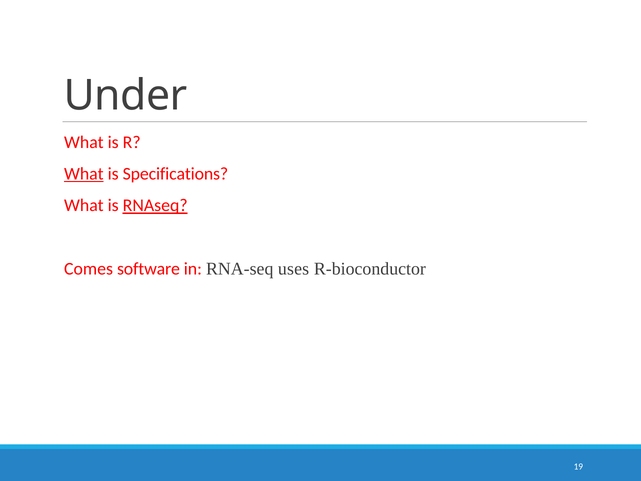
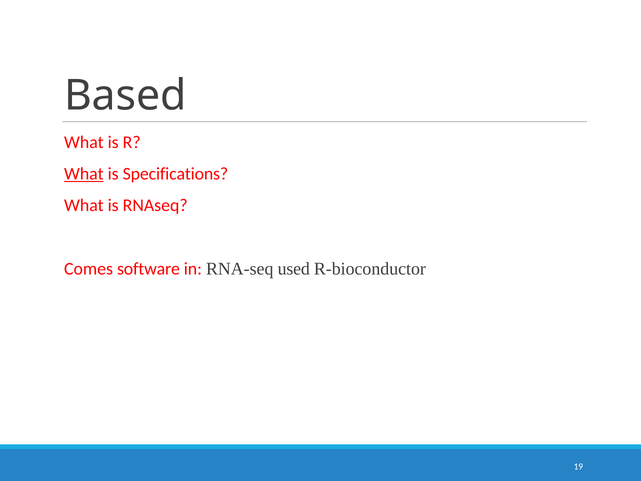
Under: Under -> Based
RNAseq underline: present -> none
uses: uses -> used
